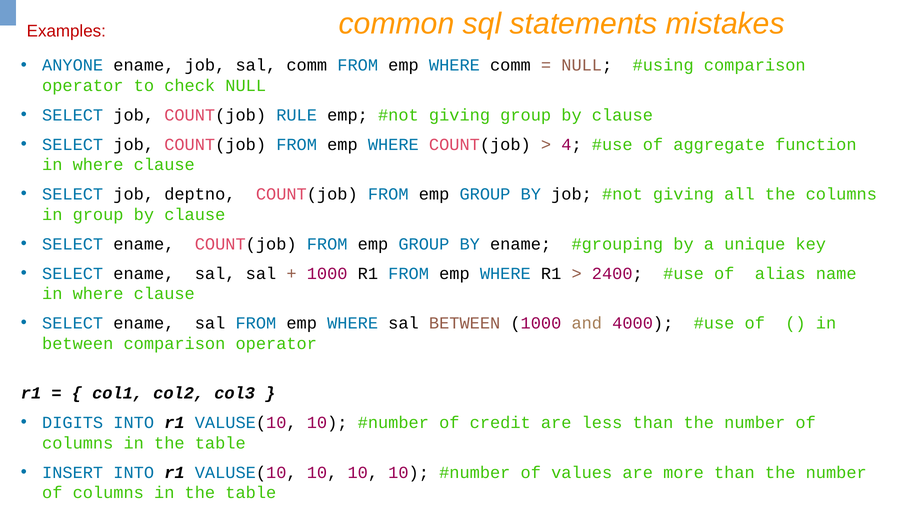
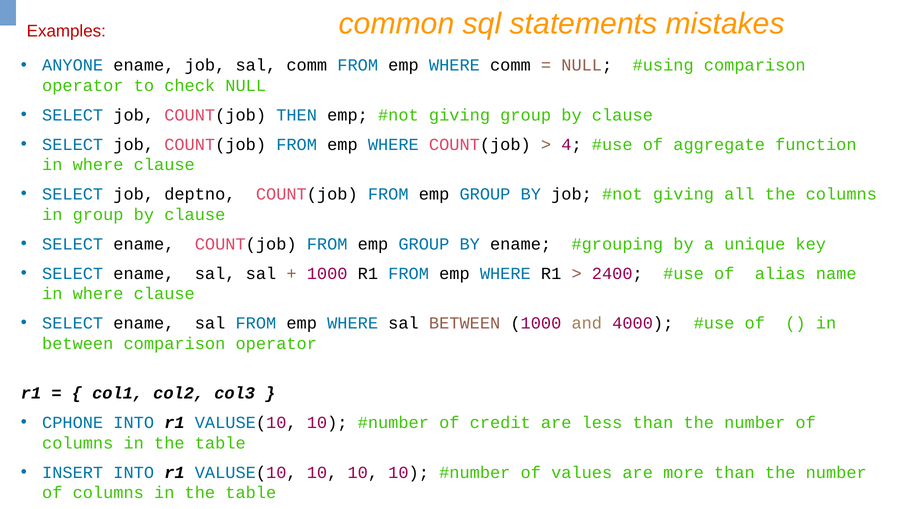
RULE: RULE -> THEN
DIGITS: DIGITS -> CPHONE
